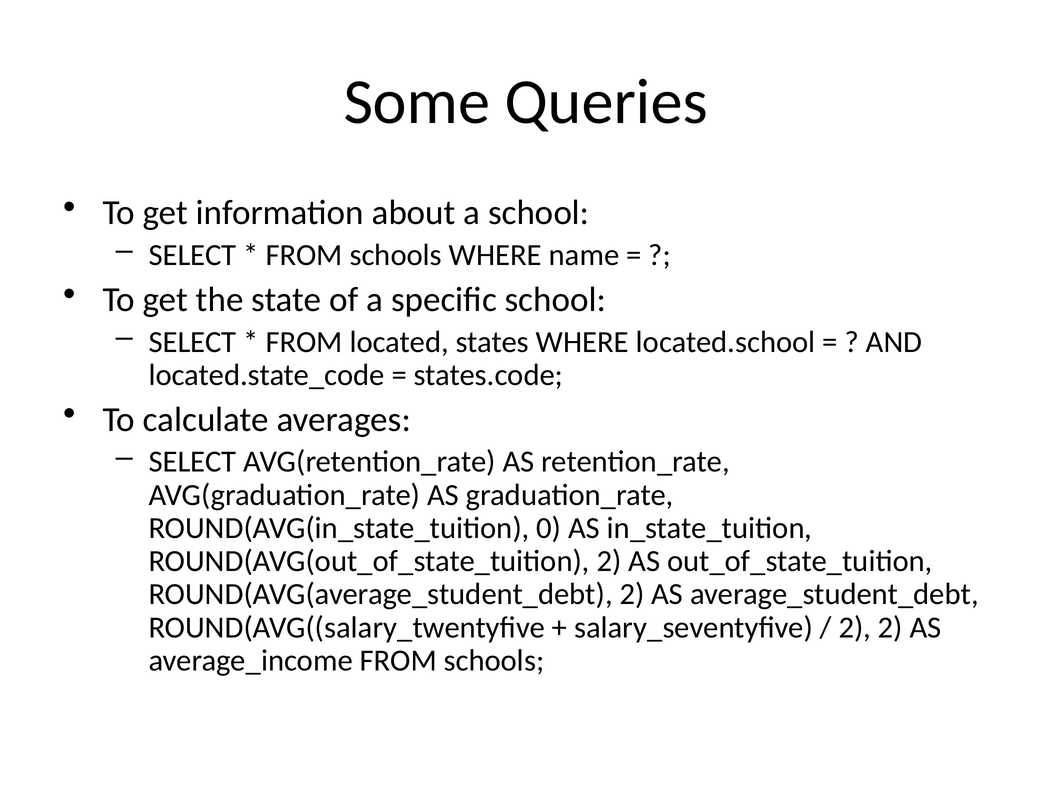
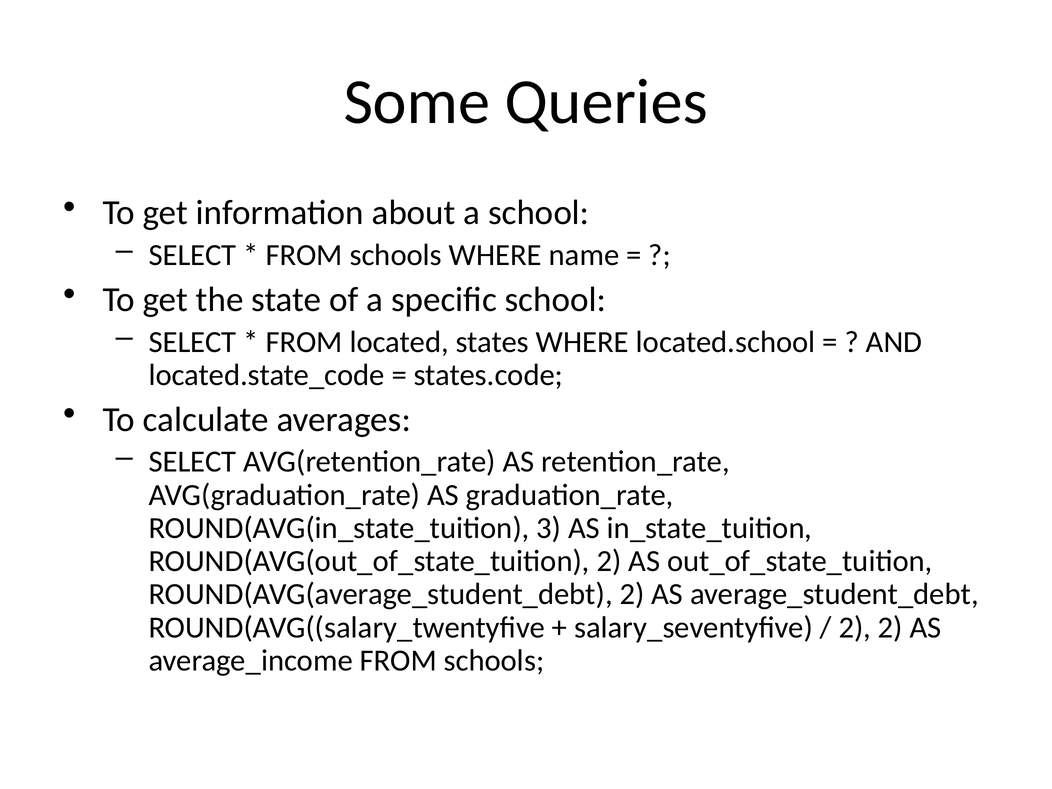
0: 0 -> 3
